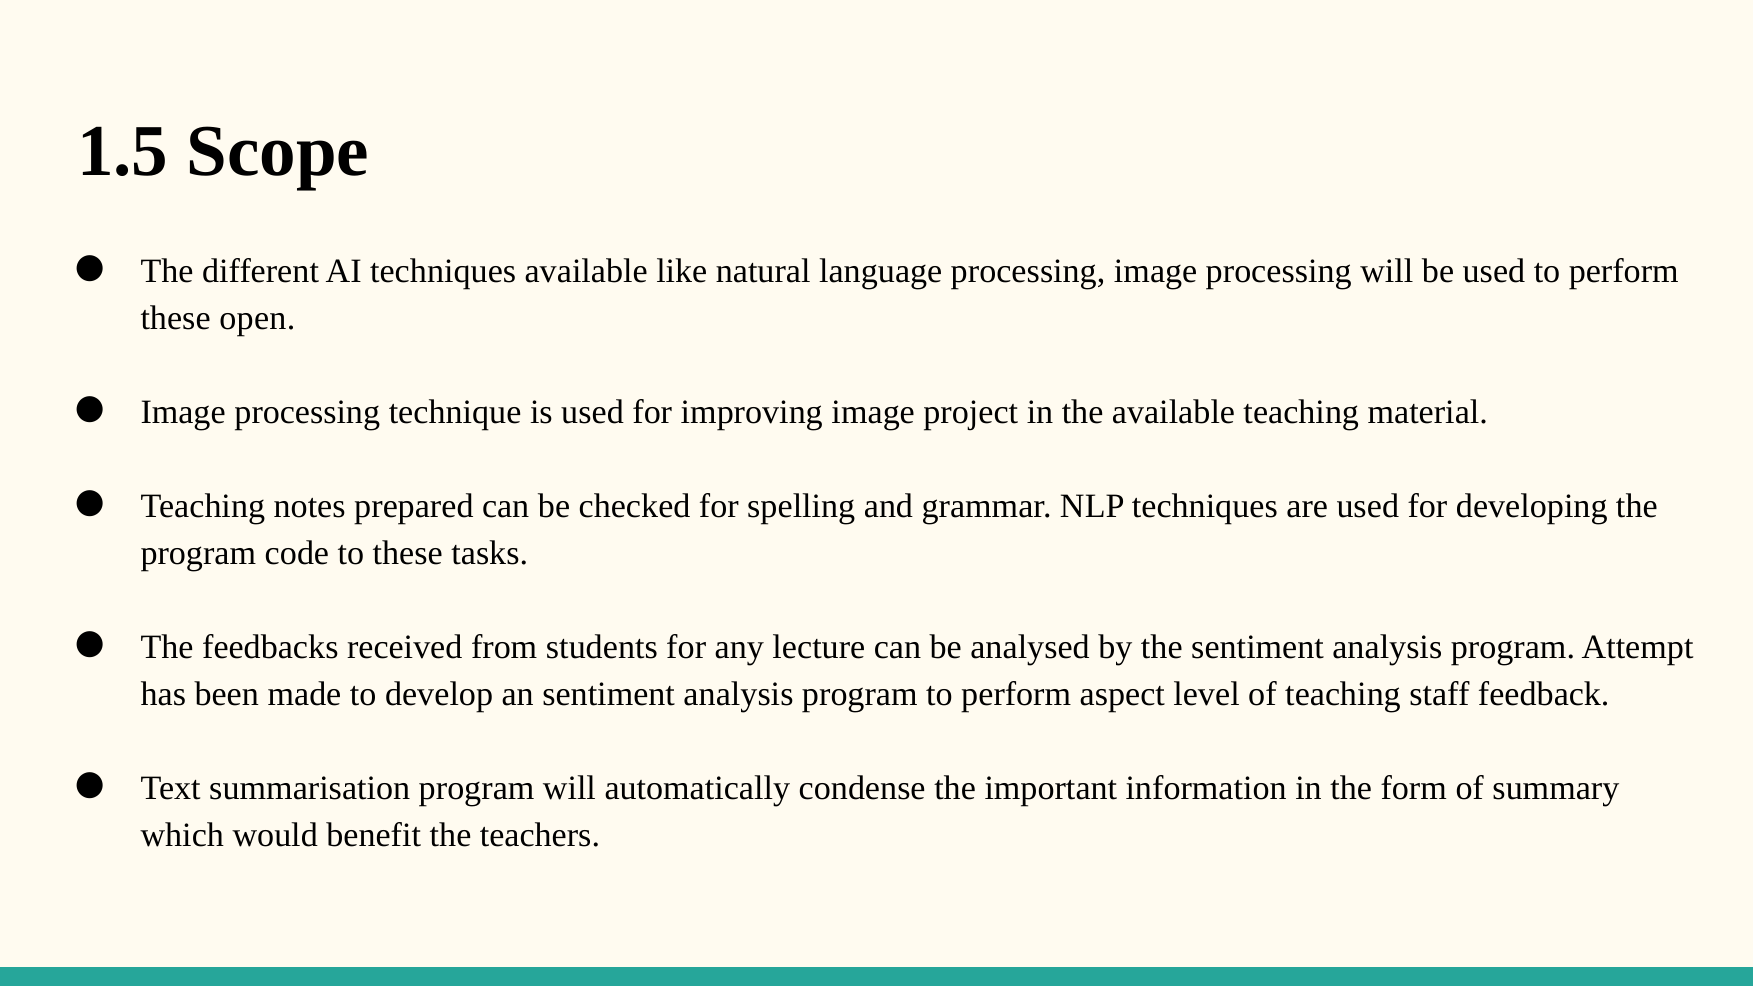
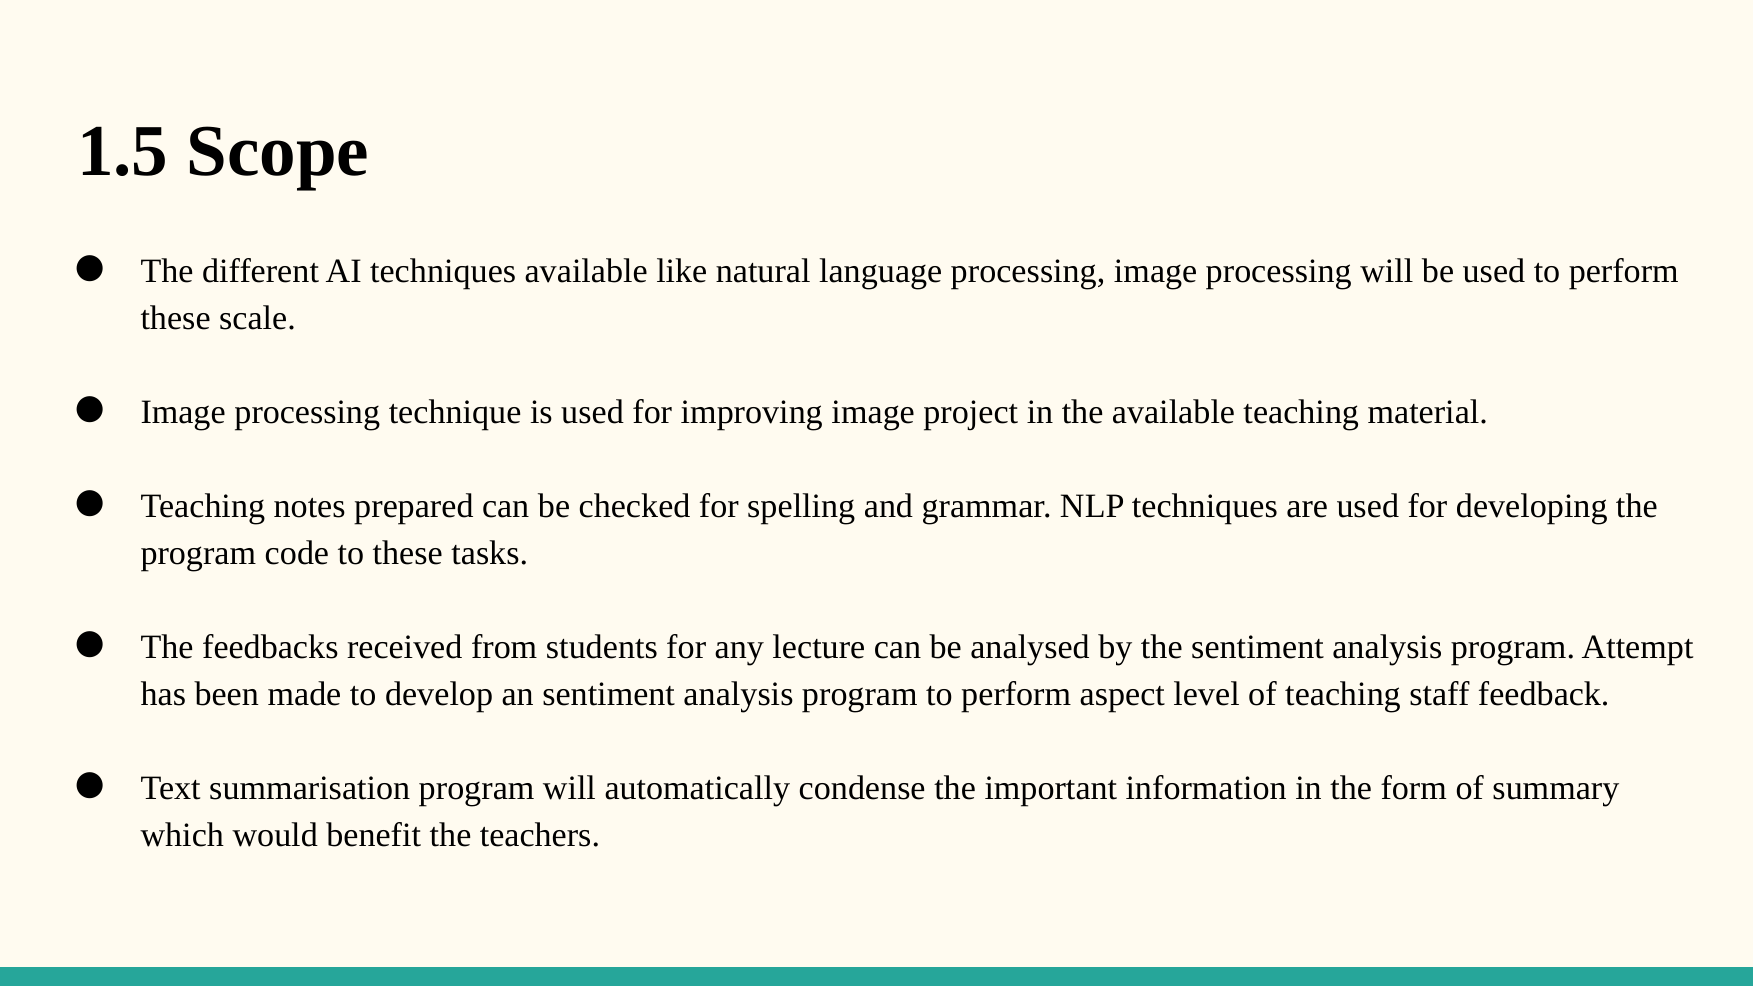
open: open -> scale
